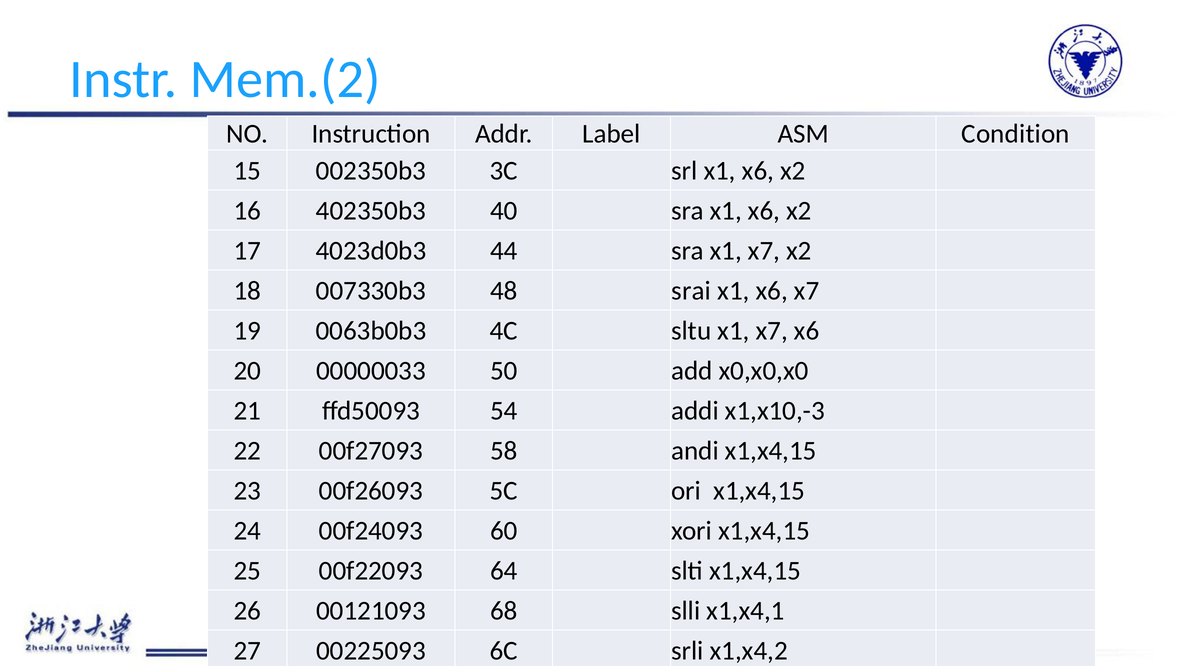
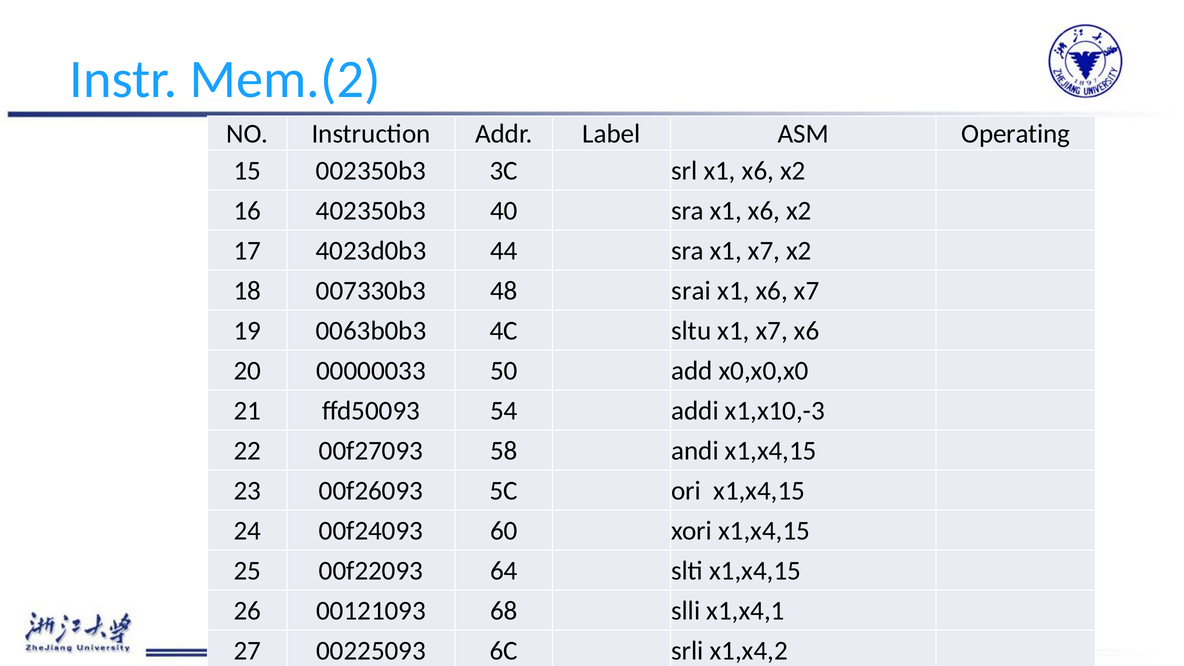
Condition: Condition -> Operating
